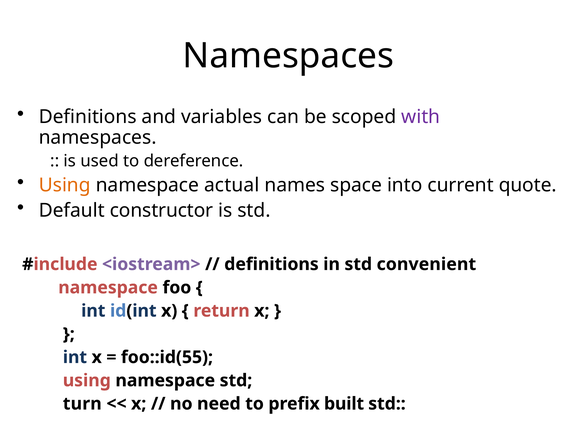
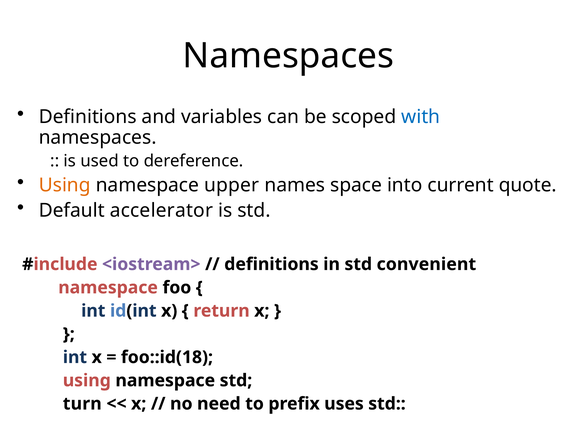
with colour: purple -> blue
actual: actual -> upper
constructor: constructor -> accelerator
foo::id(55: foo::id(55 -> foo::id(18
built: built -> uses
